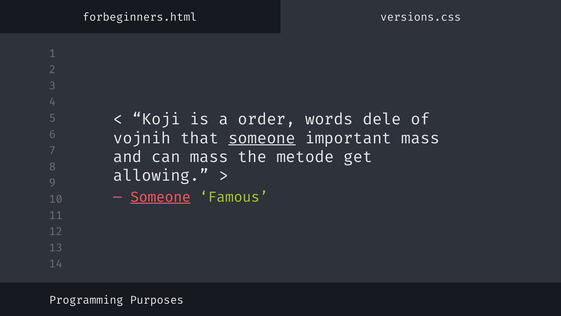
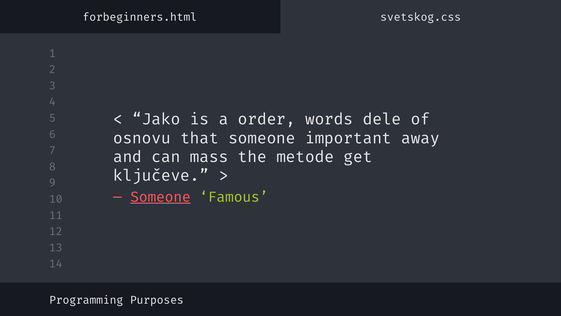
versions.css: versions.css -> svetskog.css
Koji: Koji -> Jako
vojnih: vojnih -> osnovu
someone at (262, 138) underline: present -> none
important mass: mass -> away
allowing: allowing -> ključeve
